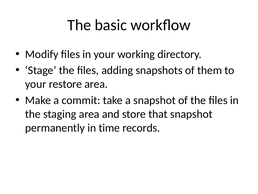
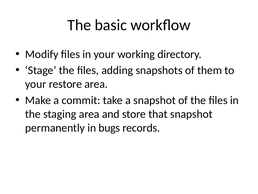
time: time -> bugs
